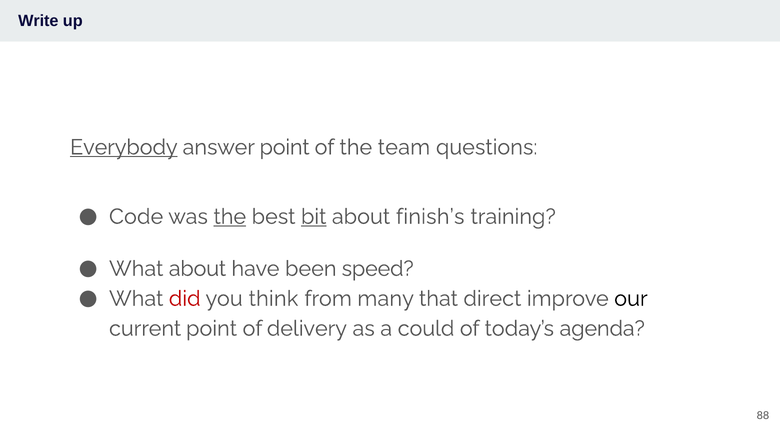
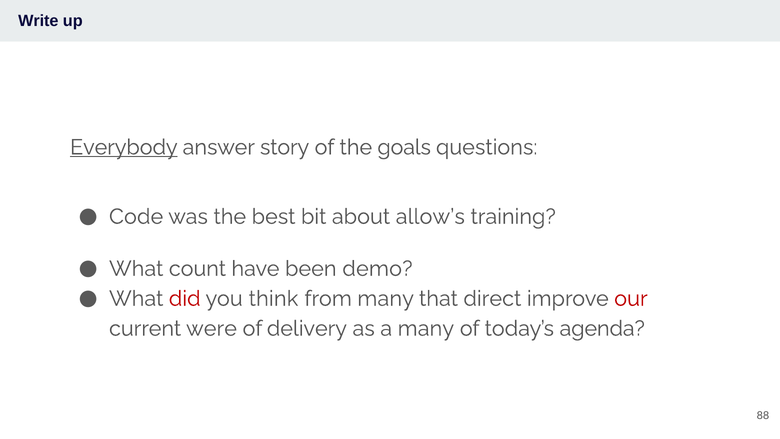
answer point: point -> story
team: team -> goals
the at (230, 217) underline: present -> none
bit underline: present -> none
finish’s: finish’s -> allow’s
What about: about -> count
speed: speed -> demo
our colour: black -> red
current point: point -> were
a could: could -> many
